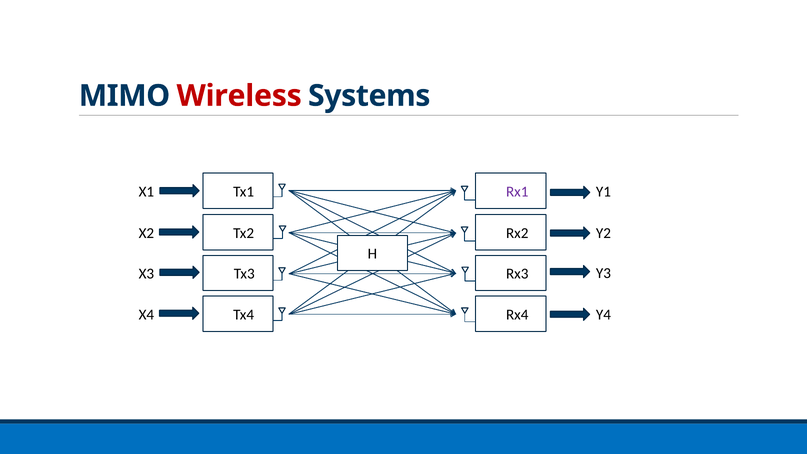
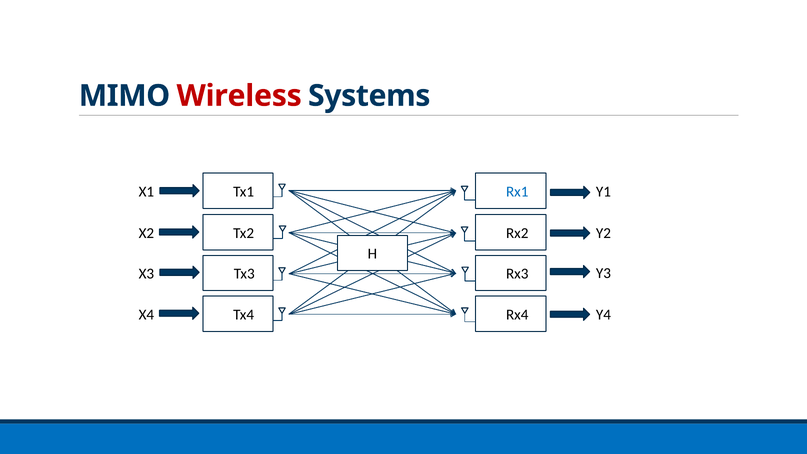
Rx1 colour: purple -> blue
